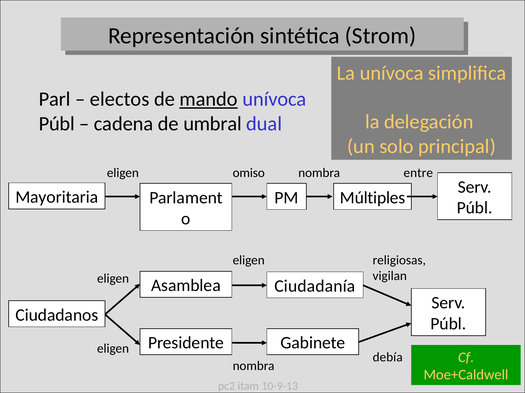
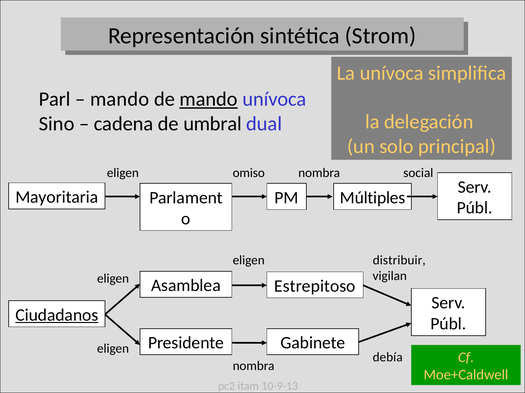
electos at (120, 99): electos -> mando
Públ at (57, 124): Públ -> Sino
entre: entre -> social
religiosas: religiosas -> distribuir
Ciudadanía: Ciudadanía -> Estrepitoso
Ciudadanos underline: none -> present
